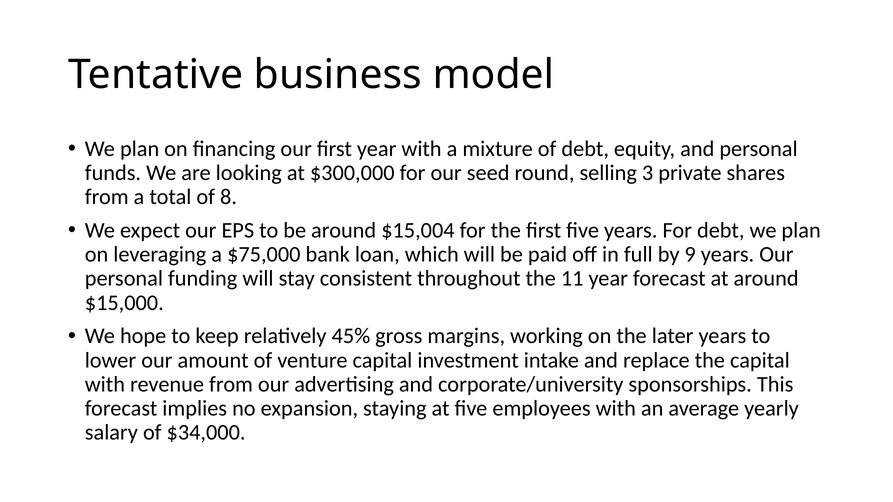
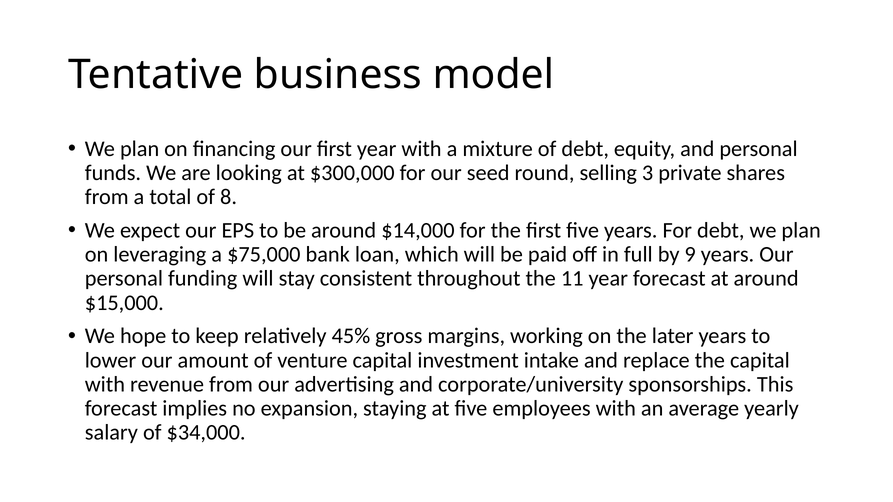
$15,004: $15,004 -> $14,000
